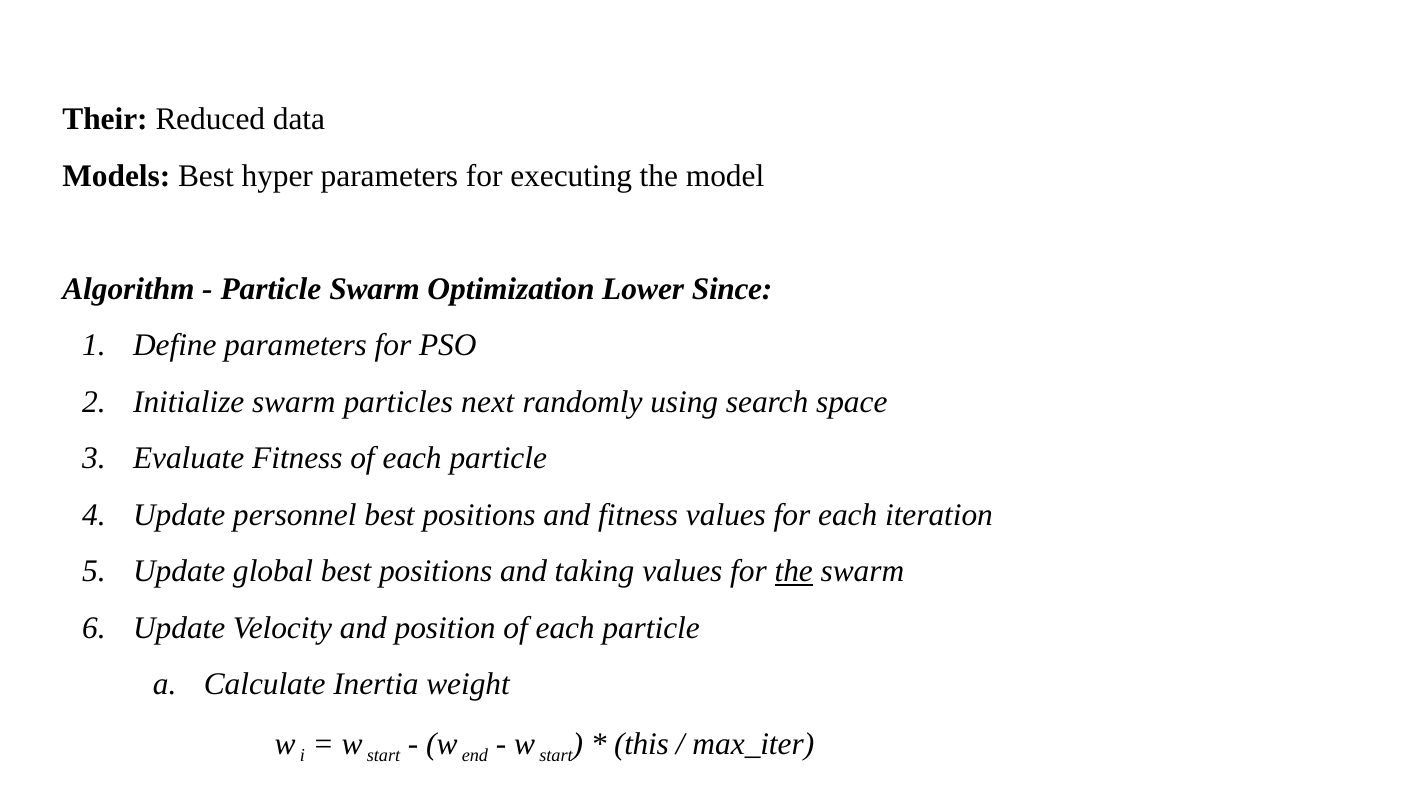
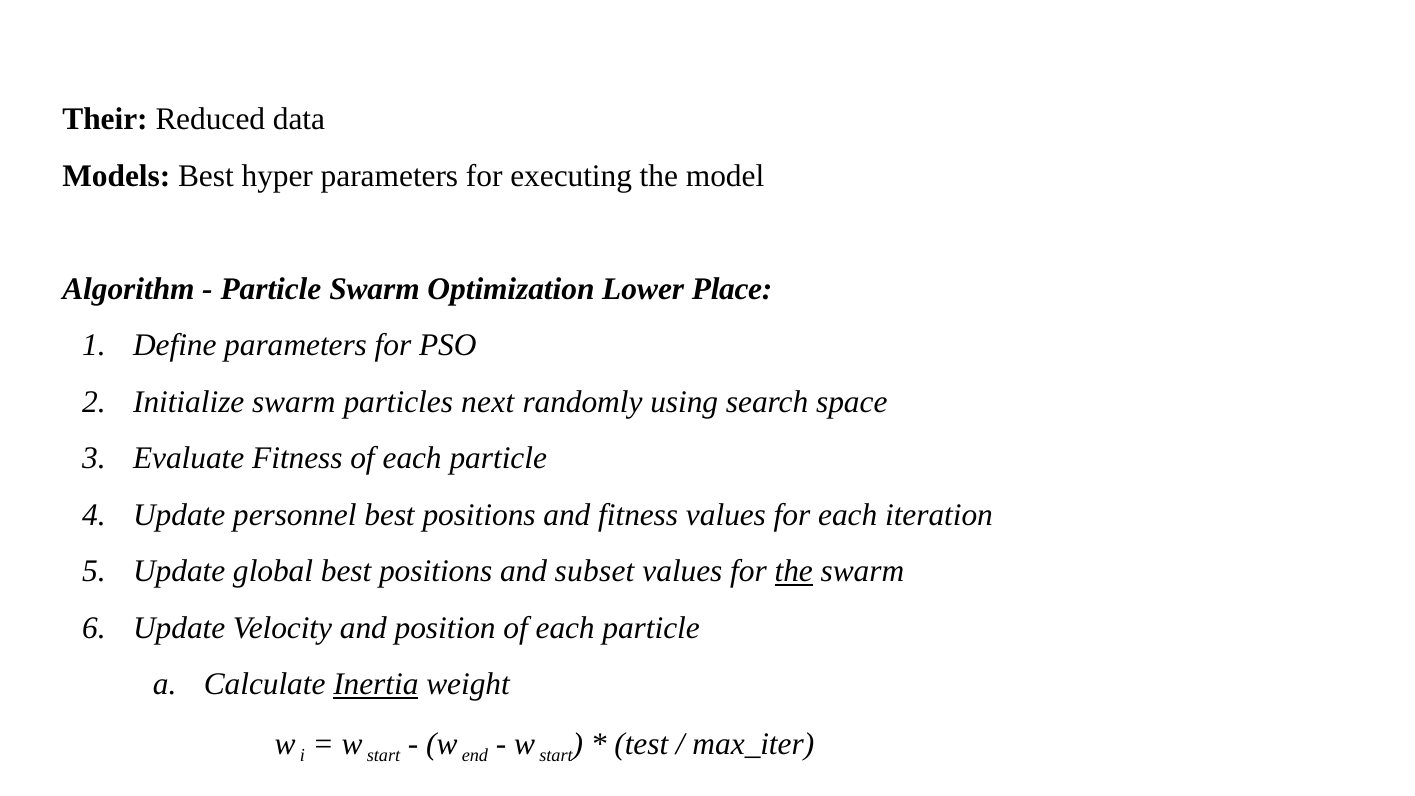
Since: Since -> Place
taking: taking -> subset
Inertia underline: none -> present
this: this -> test
